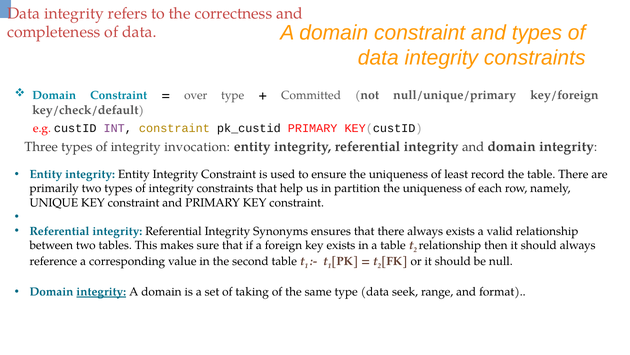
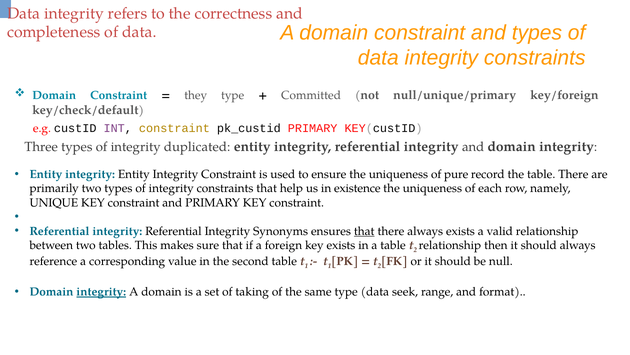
over: over -> they
invocation: invocation -> duplicated
least: least -> pure
partition: partition -> existence
that at (364, 231) underline: none -> present
